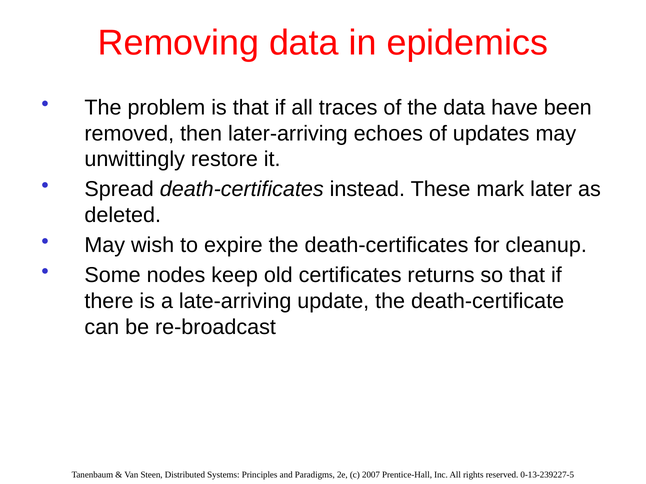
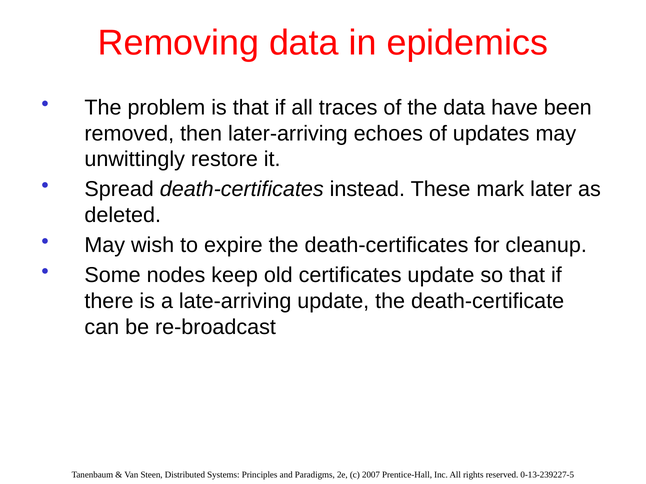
certificates returns: returns -> update
